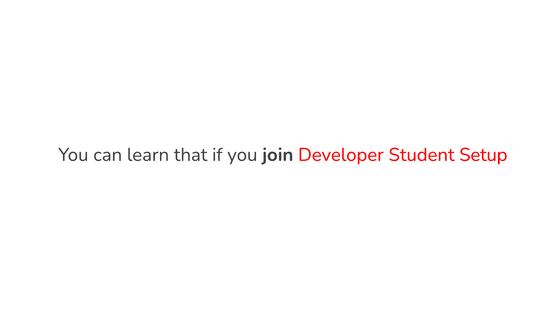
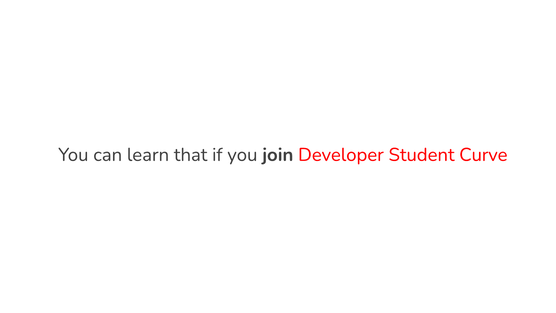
Setup: Setup -> Curve
